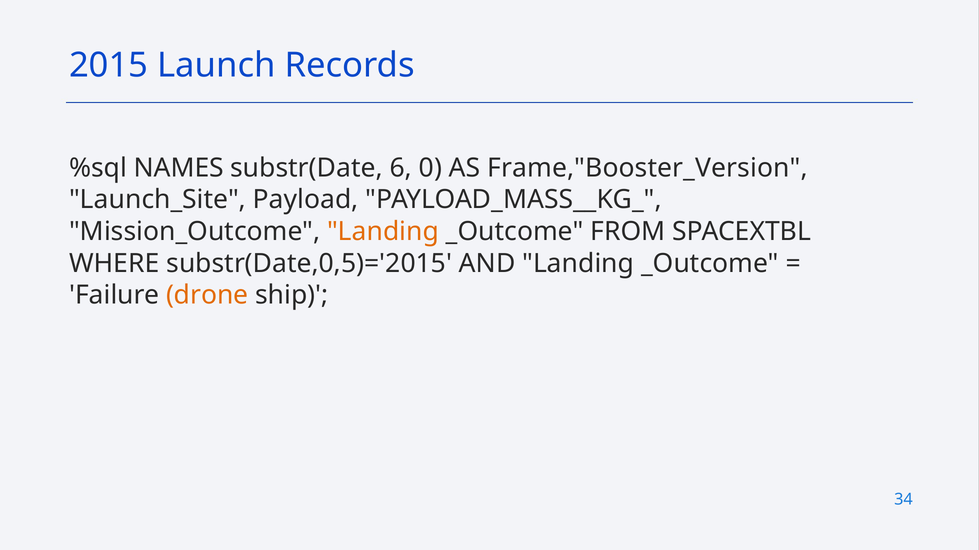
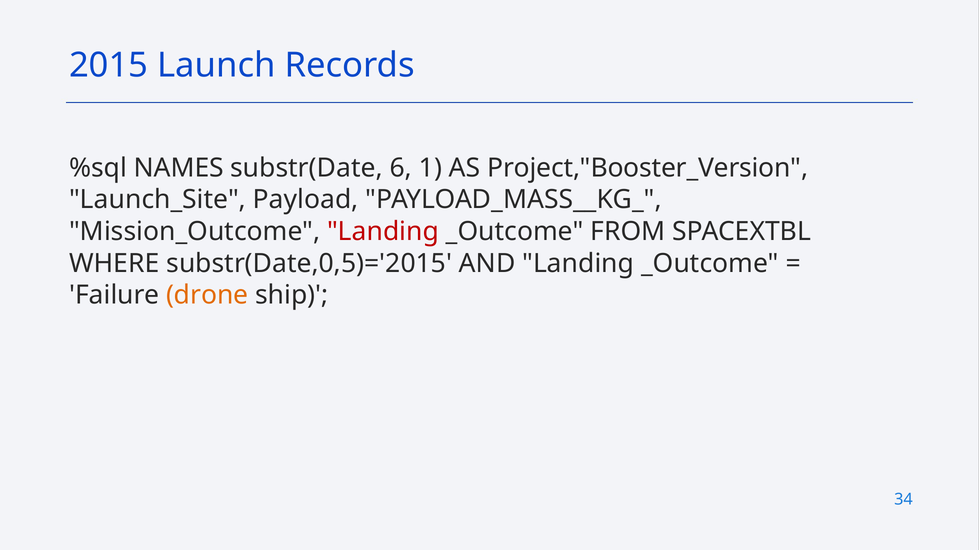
0: 0 -> 1
Frame,"Booster_Version: Frame,"Booster_Version -> Project,"Booster_Version
Landing at (383, 232) colour: orange -> red
